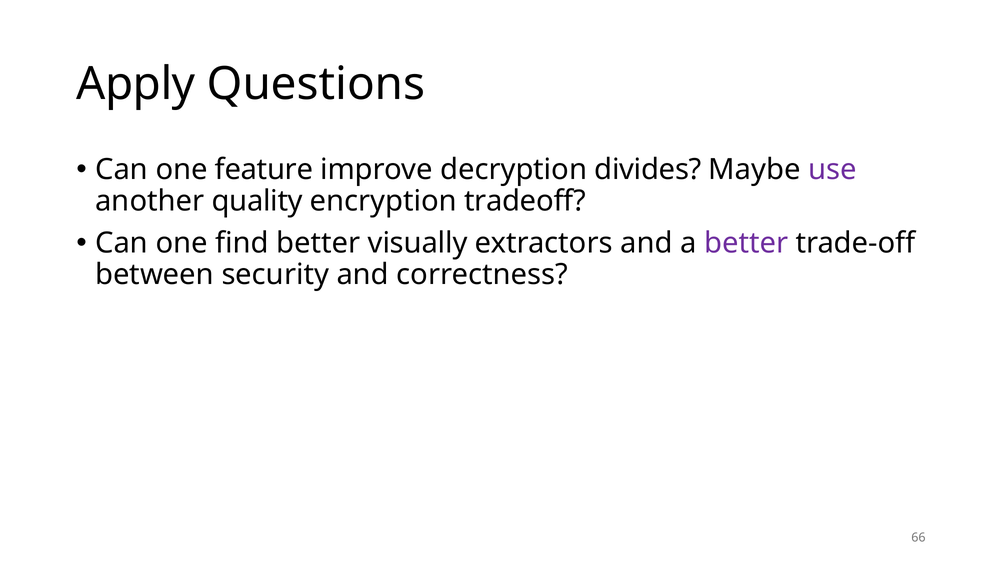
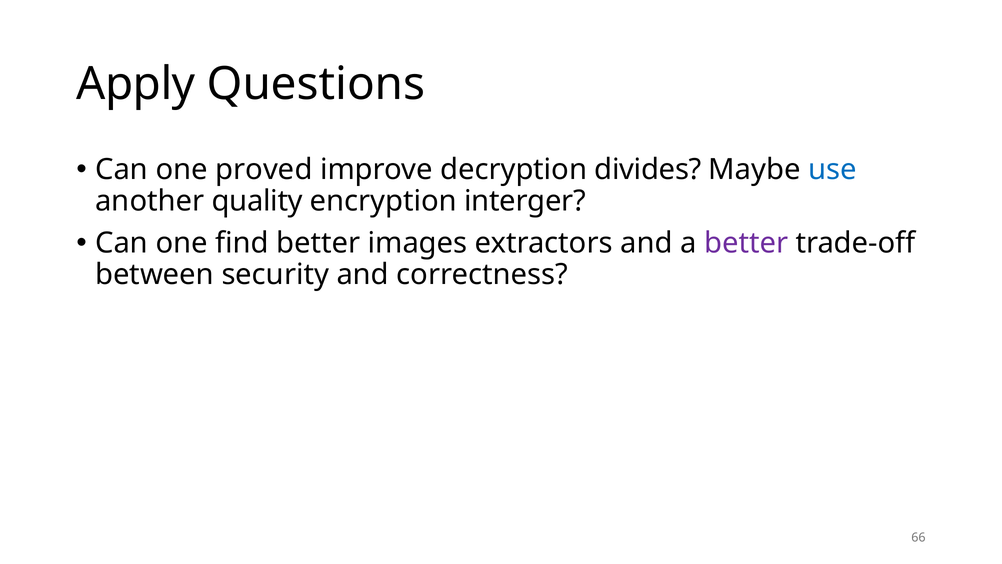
feature: feature -> proved
use colour: purple -> blue
tradeoff: tradeoff -> interger
visually: visually -> images
